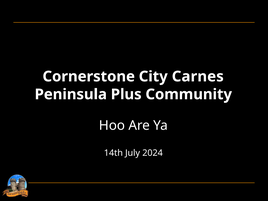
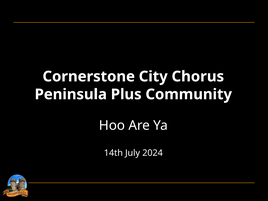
Carnes: Carnes -> Chorus
